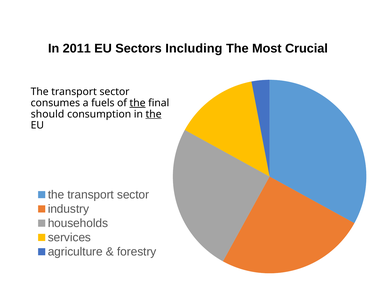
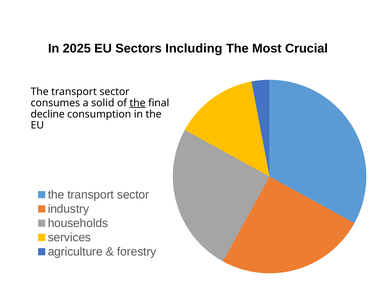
2011: 2011 -> 2025
fuels: fuels -> solid
should: should -> decline
the at (154, 114) underline: present -> none
